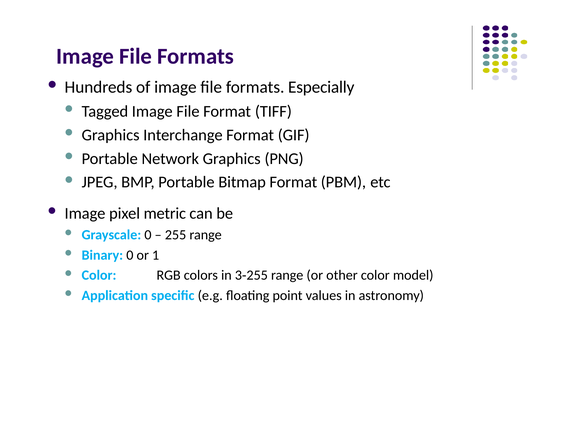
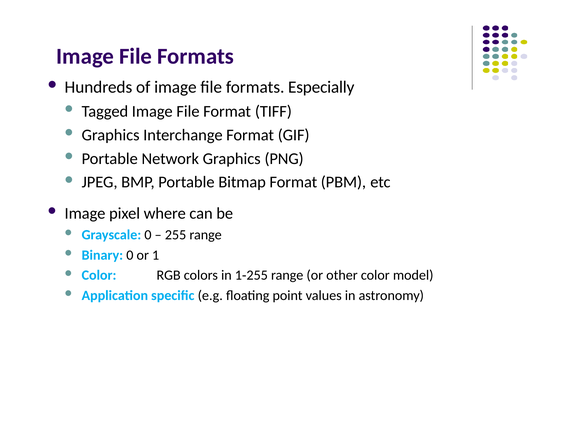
metric: metric -> where
in 3: 3 -> 1
